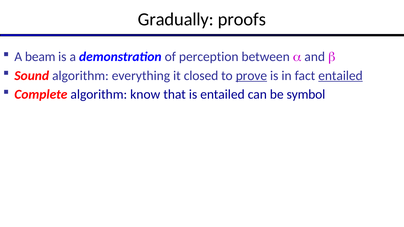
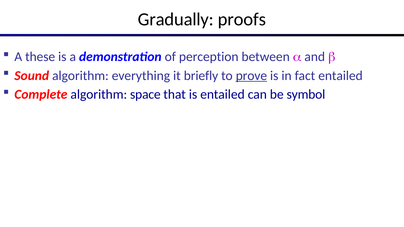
beam: beam -> these
closed: closed -> briefly
entailed at (340, 76) underline: present -> none
know: know -> space
